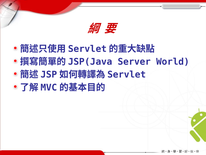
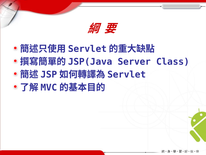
World: World -> Class
